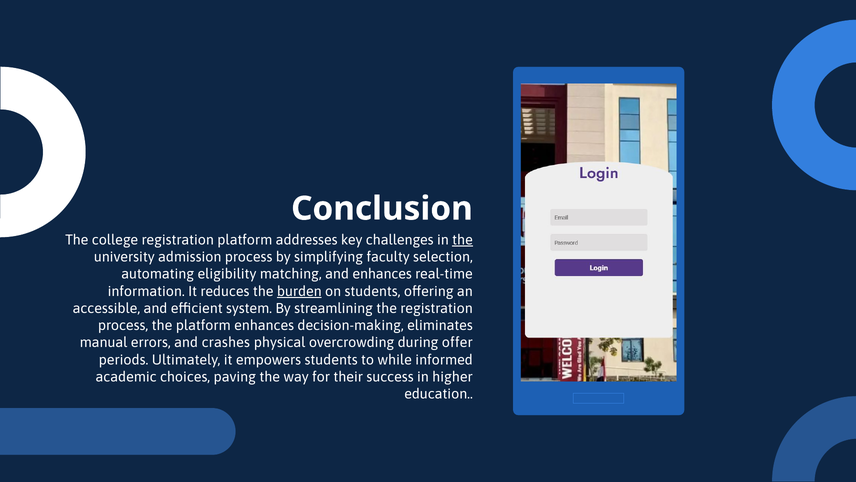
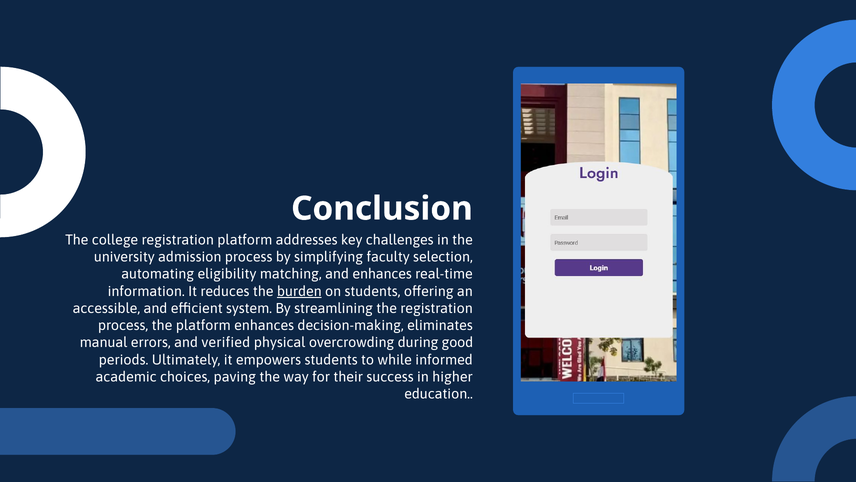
the at (463, 240) underline: present -> none
crashes: crashes -> verified
offer: offer -> good
